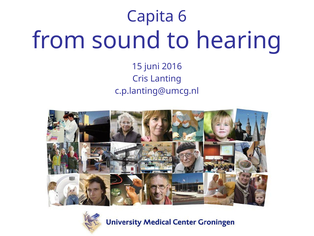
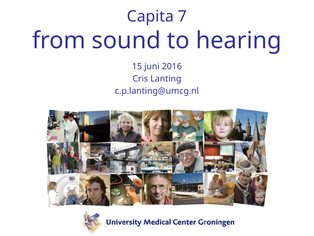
6: 6 -> 7
